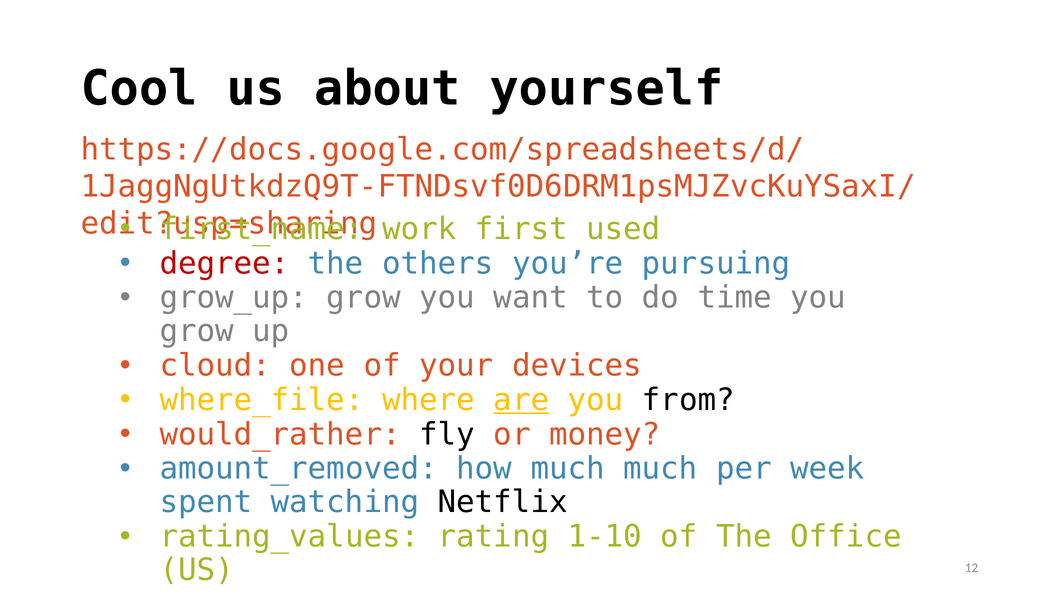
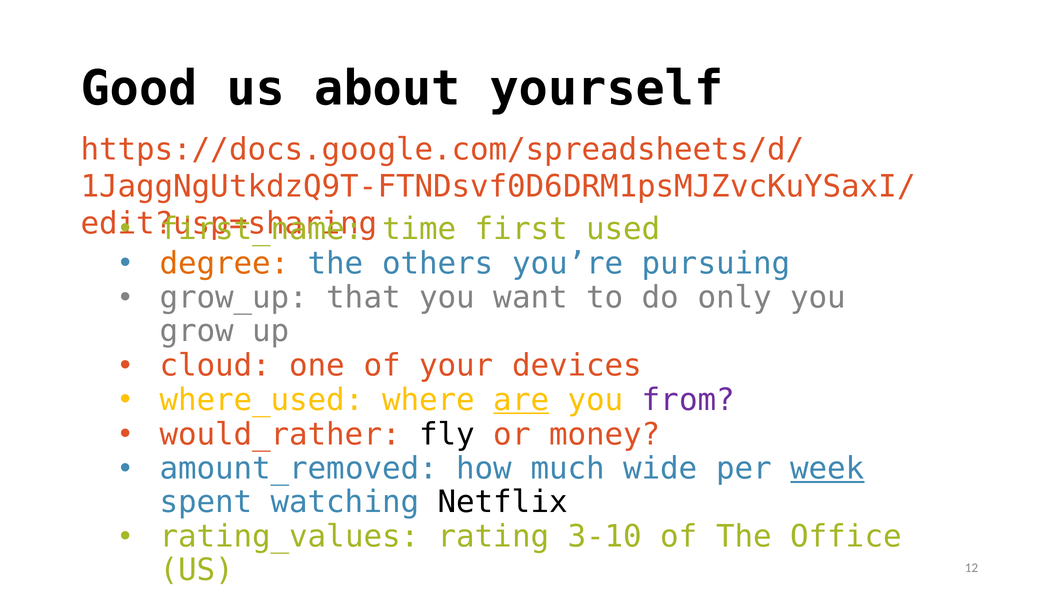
Cool: Cool -> Good
work: work -> time
degree colour: red -> orange
grow_up grow: grow -> that
time: time -> only
where_file: where_file -> where_used
from colour: black -> purple
much much: much -> wide
week underline: none -> present
1-10: 1-10 -> 3-10
